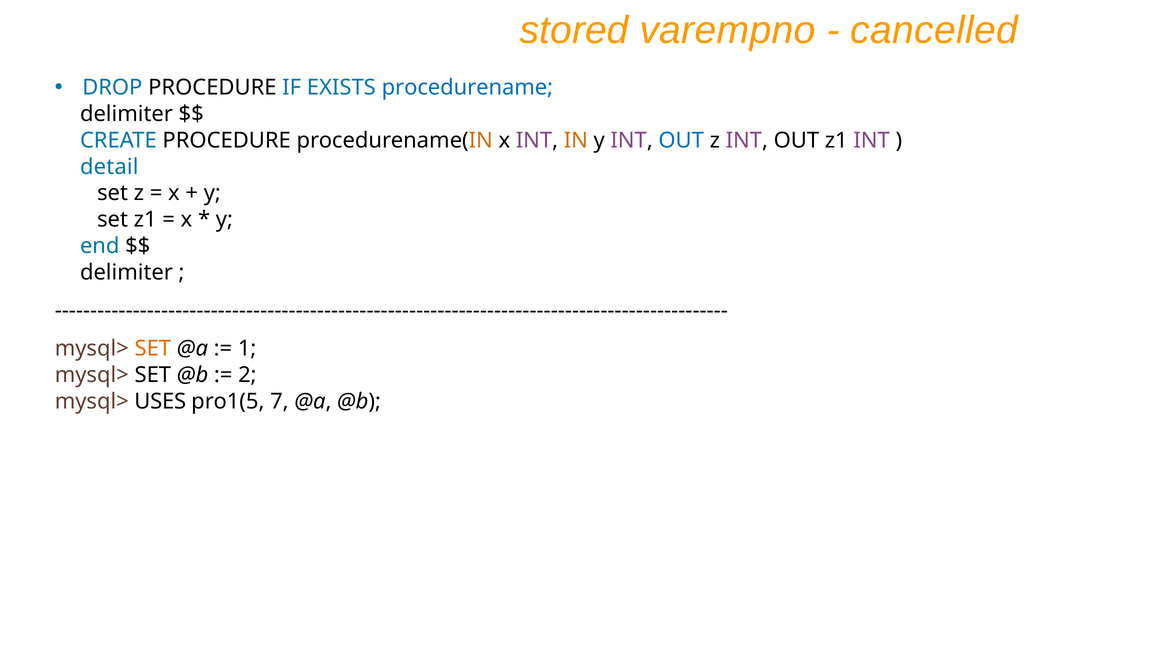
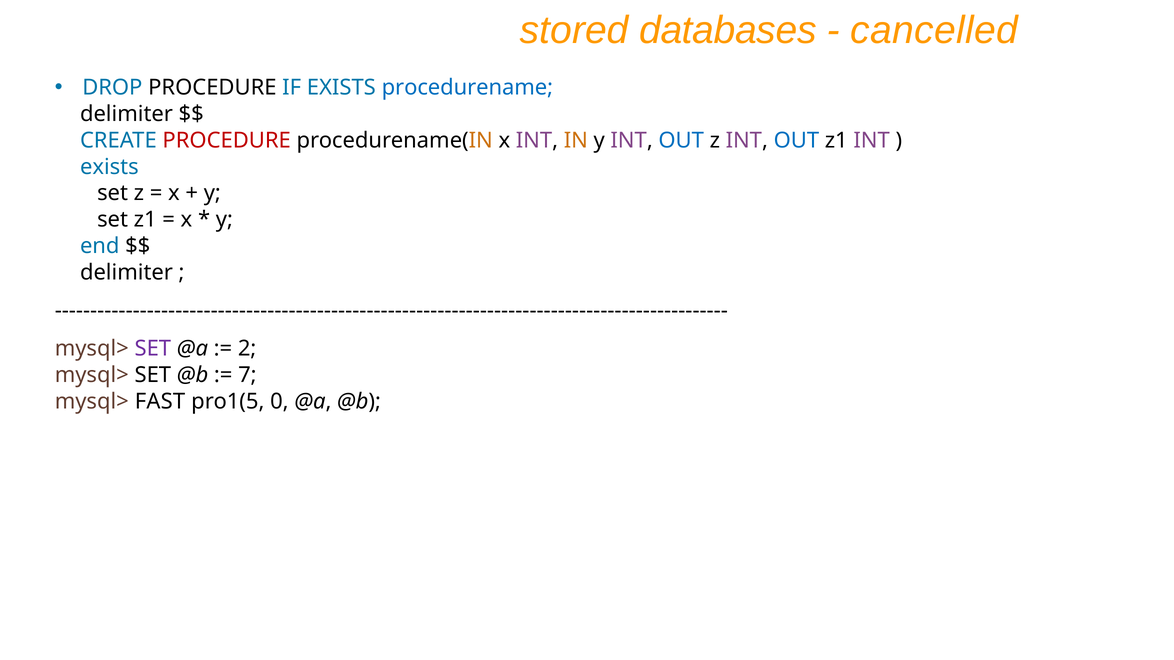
varempno: varempno -> databases
PROCEDURE at (227, 141) colour: black -> red
OUT at (796, 141) colour: black -> blue
detail at (109, 167): detail -> exists
SET at (153, 349) colour: orange -> purple
1: 1 -> 2
2: 2 -> 7
USES: USES -> FAST
7: 7 -> 0
